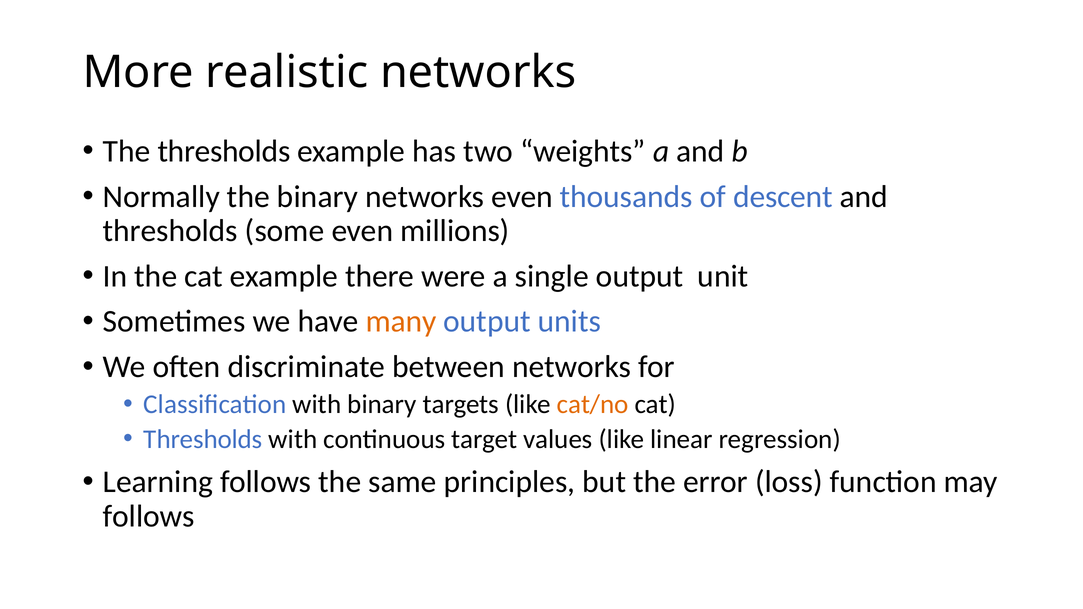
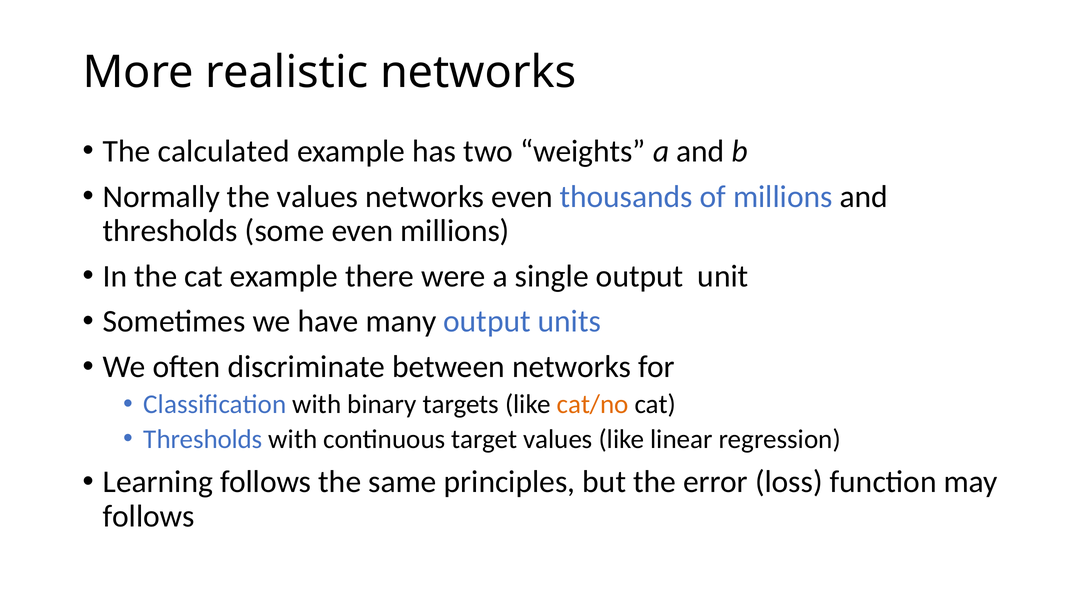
The thresholds: thresholds -> calculated
the binary: binary -> values
of descent: descent -> millions
many colour: orange -> black
